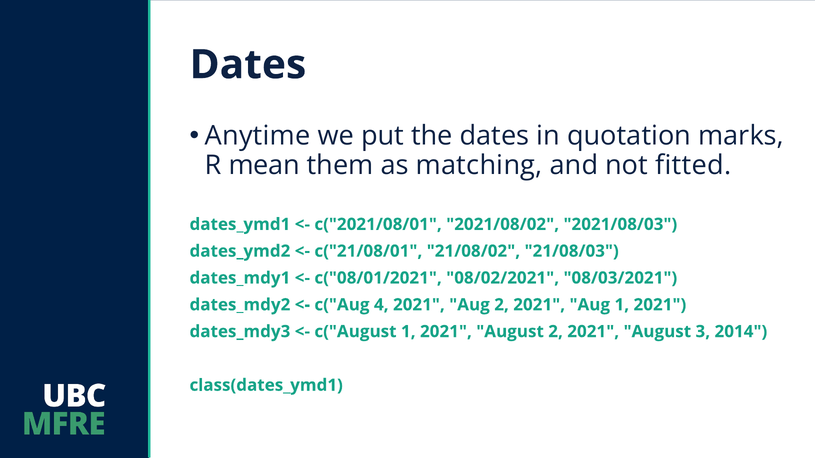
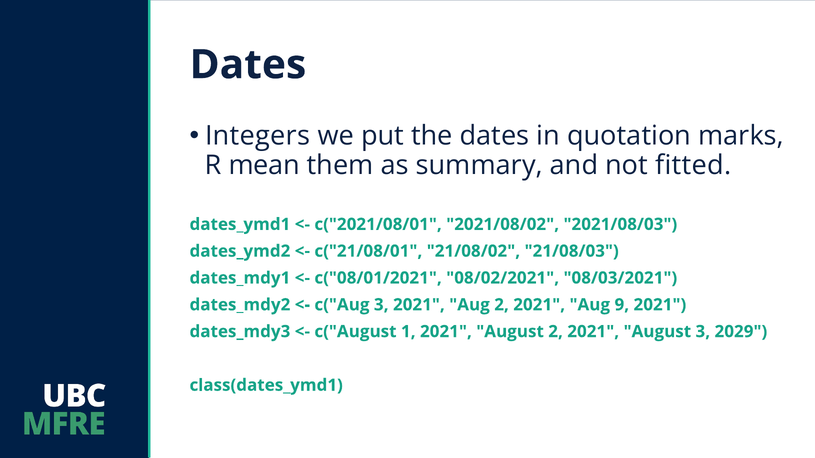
Anytime: Anytime -> Integers
matching: matching -> summary
c("Aug 4: 4 -> 3
Aug 1: 1 -> 9
2014: 2014 -> 2029
